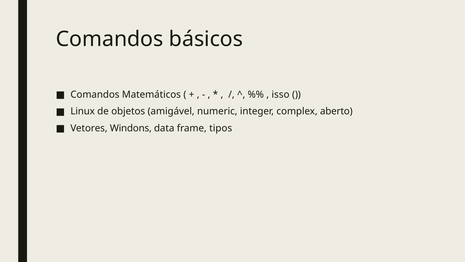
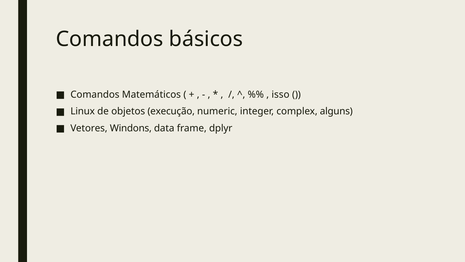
amigável: amigável -> execução
aberto: aberto -> alguns
tipos: tipos -> dplyr
